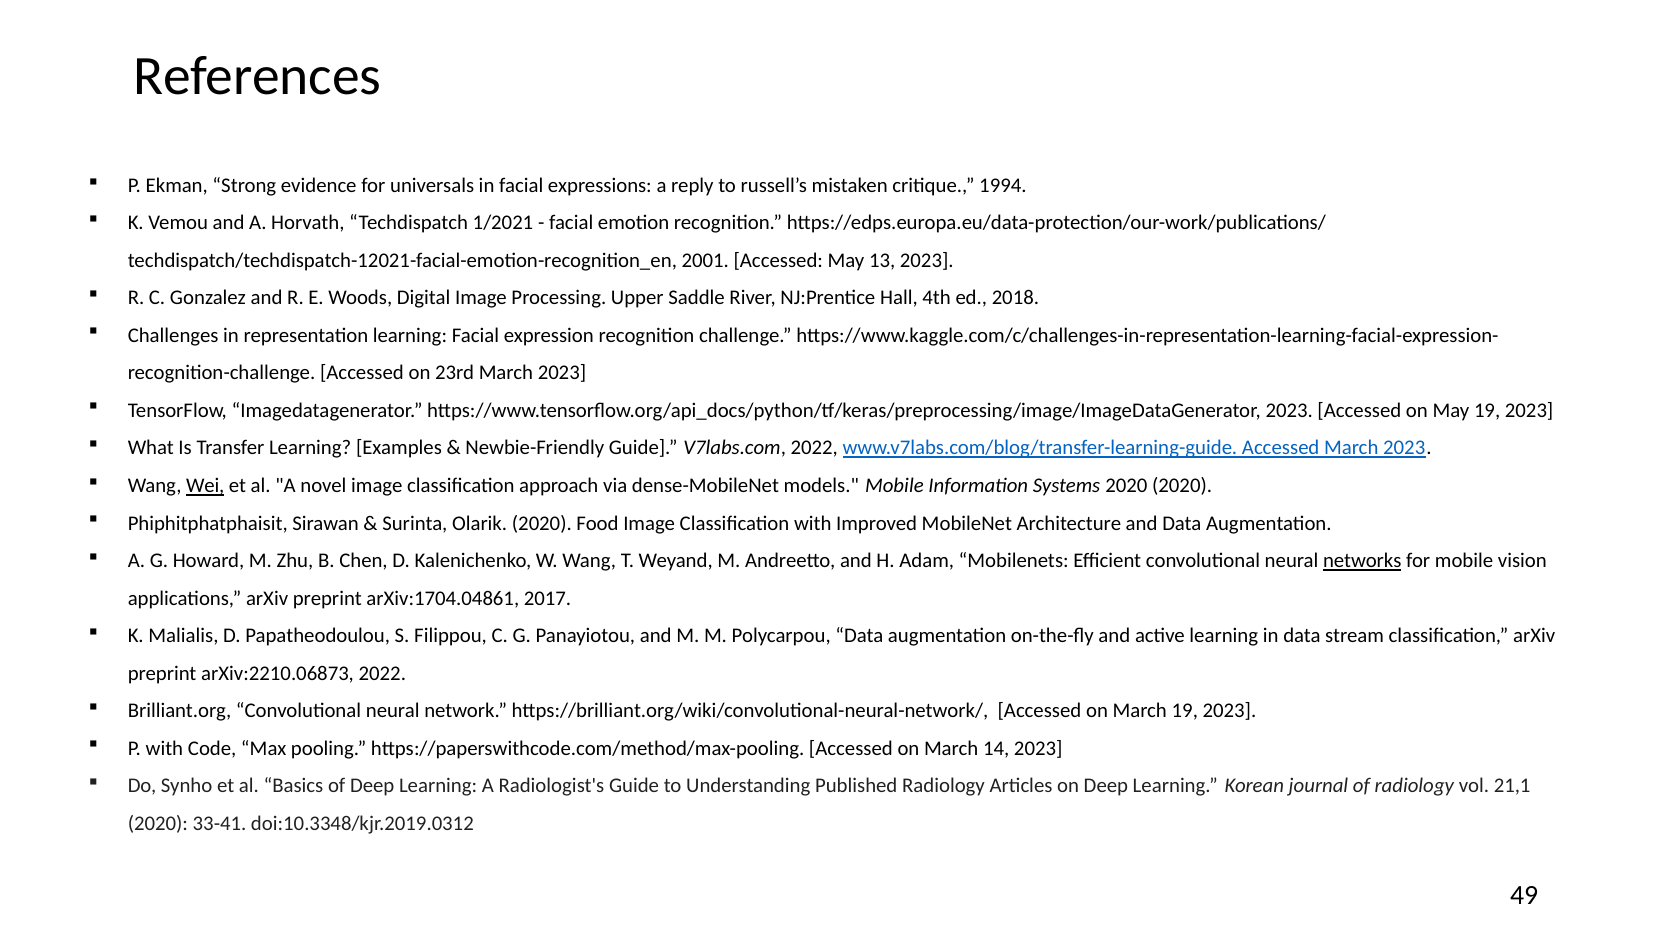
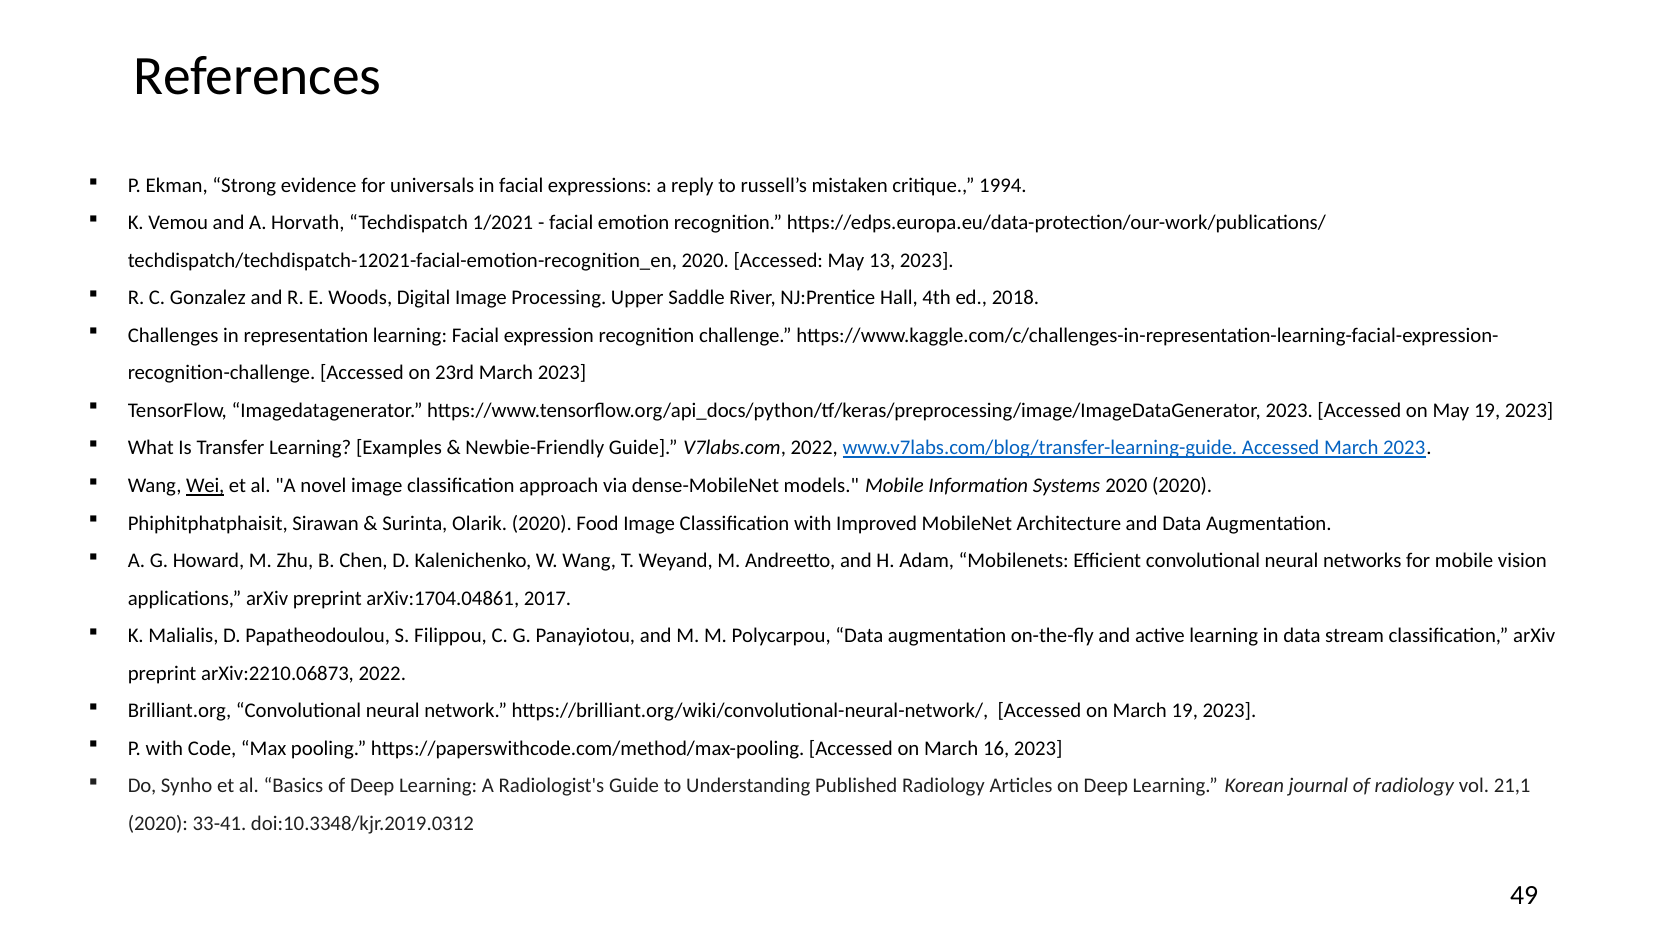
techdispatch/techdispatch-12021-facial-emotion-recognition_en 2001: 2001 -> 2020
networks underline: present -> none
14: 14 -> 16
